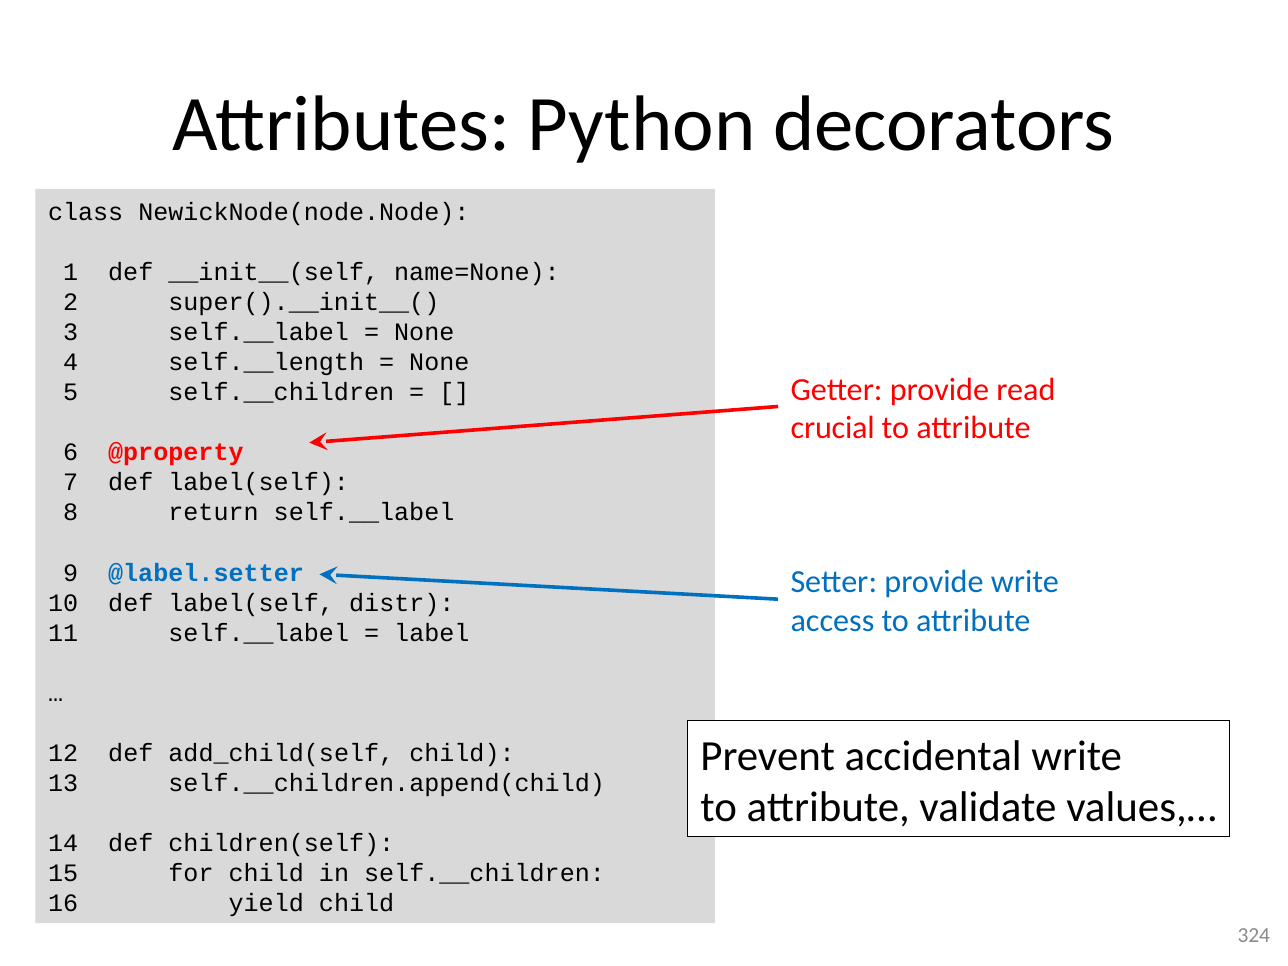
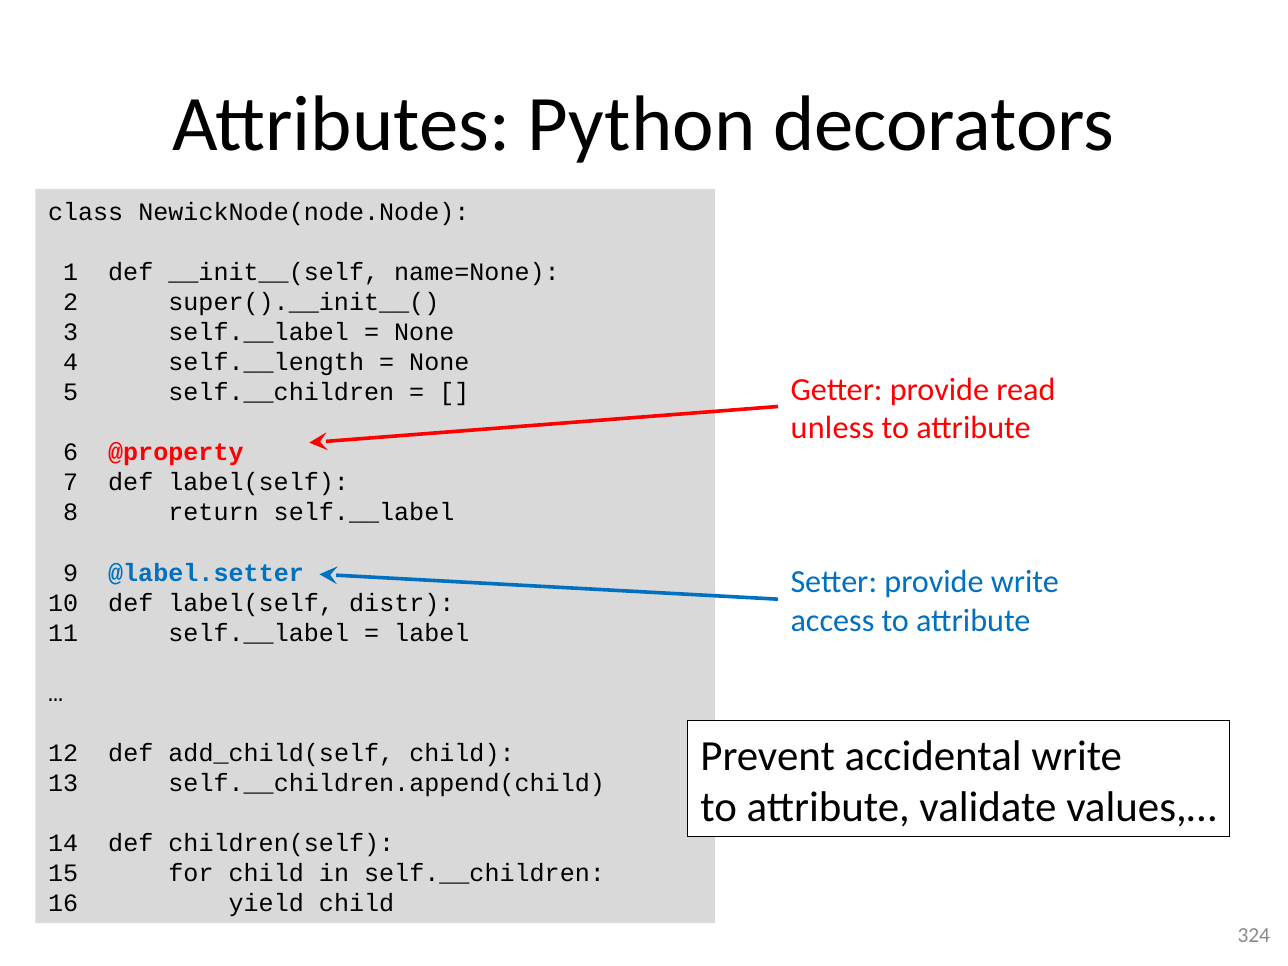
crucial: crucial -> unless
